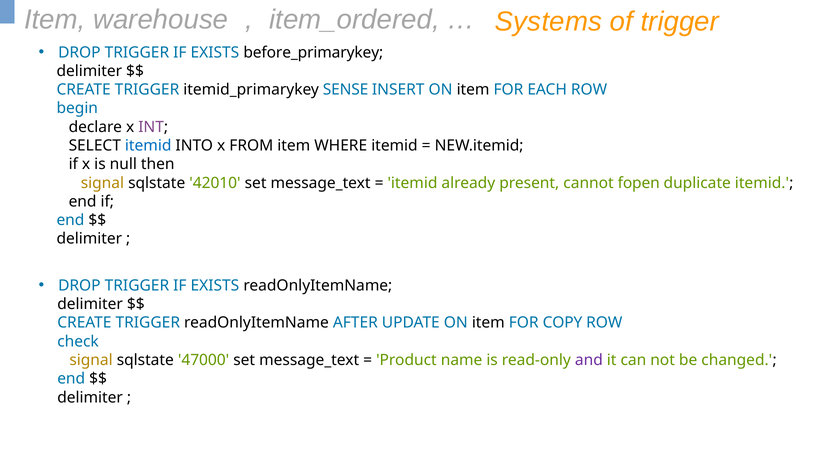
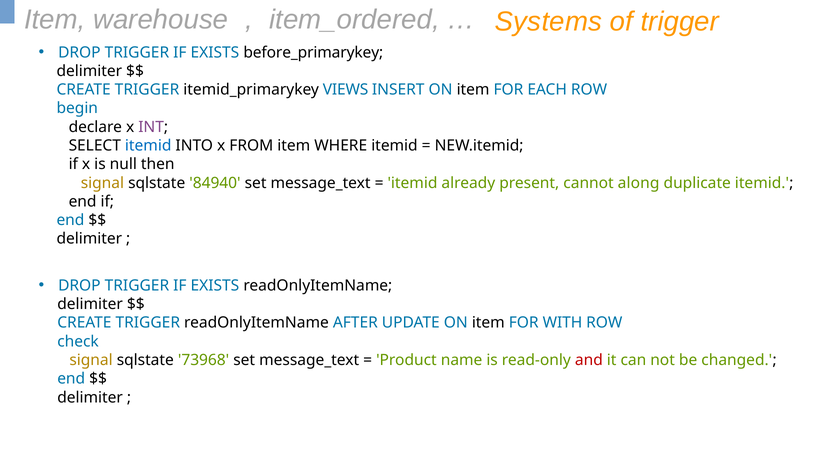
SENSE: SENSE -> VIEWS
42010: 42010 -> 84940
fopen: fopen -> along
COPY: COPY -> WITH
47000: 47000 -> 73968
and colour: purple -> red
